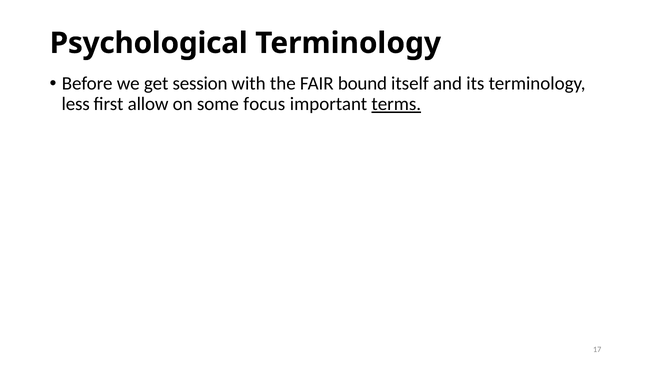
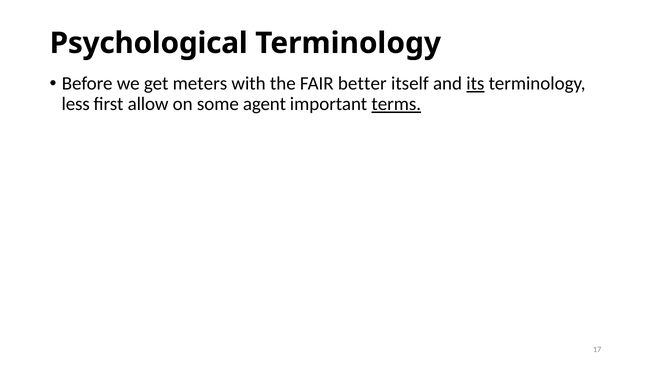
session: session -> meters
bound: bound -> better
its underline: none -> present
focus: focus -> agent
